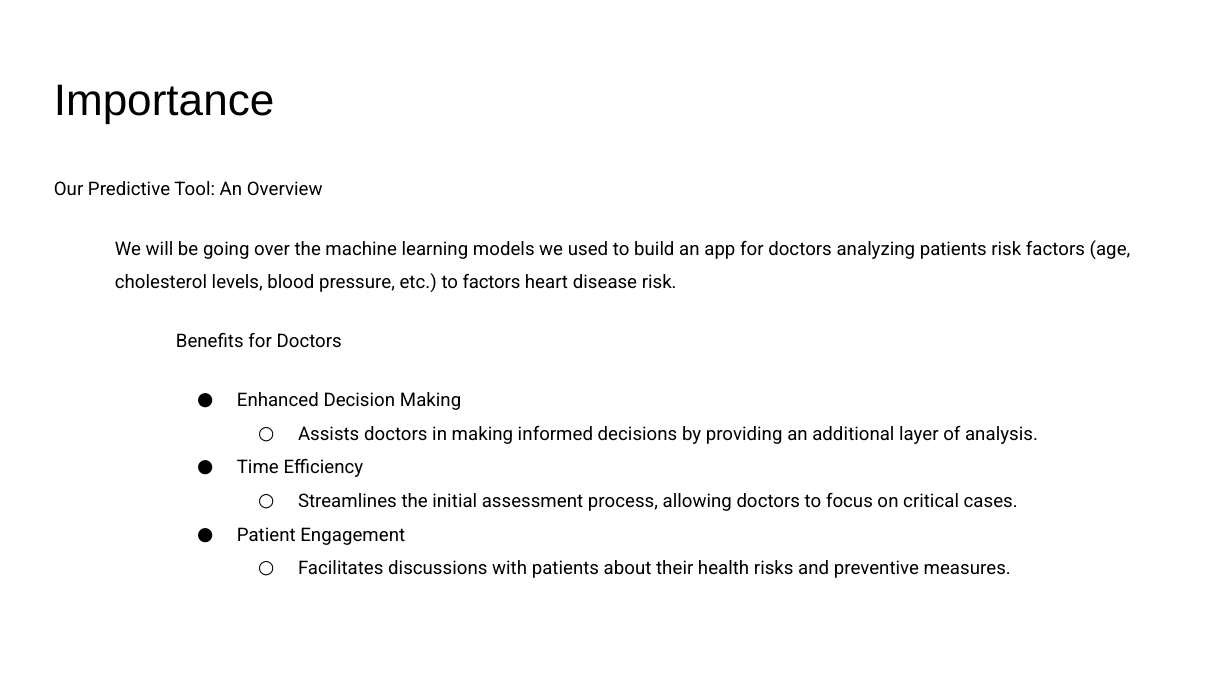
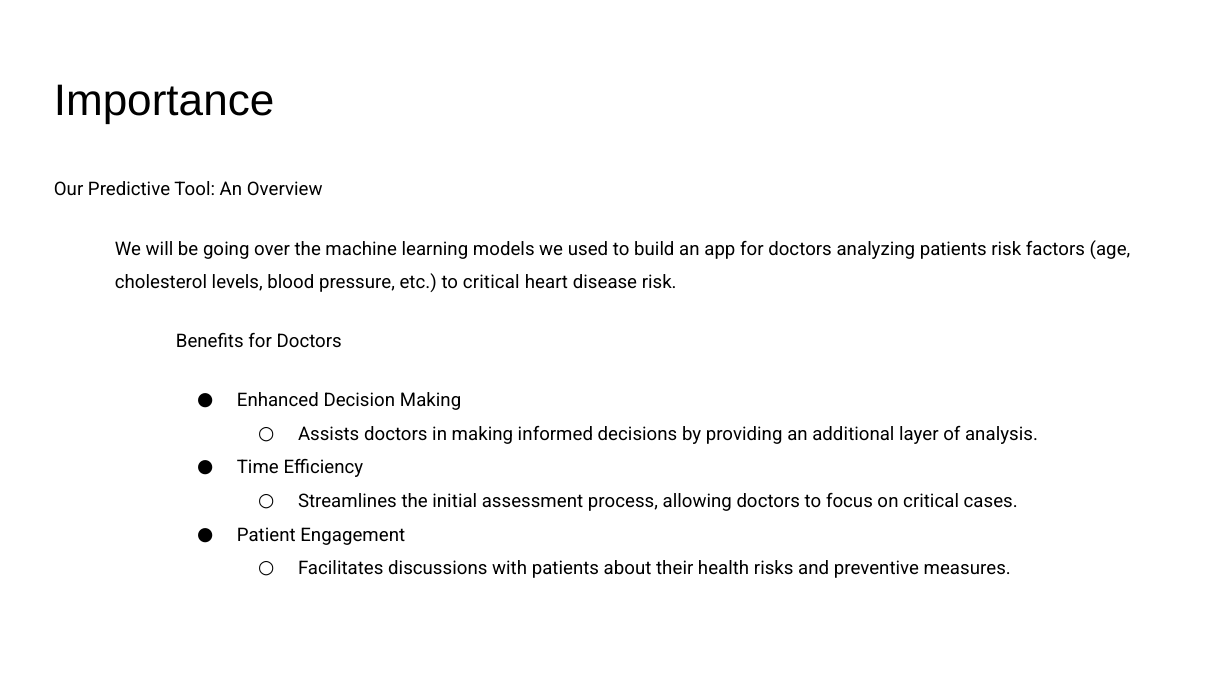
to factors: factors -> critical
